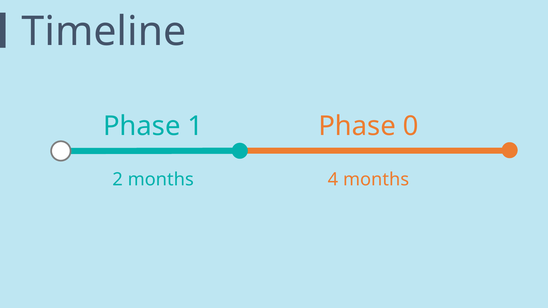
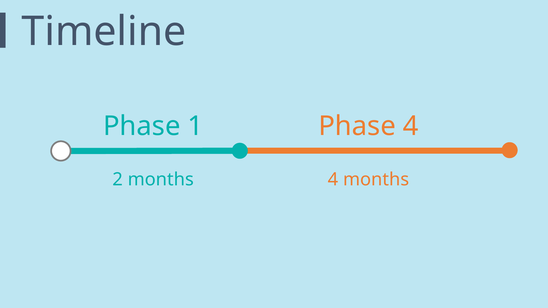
Phase 0: 0 -> 4
